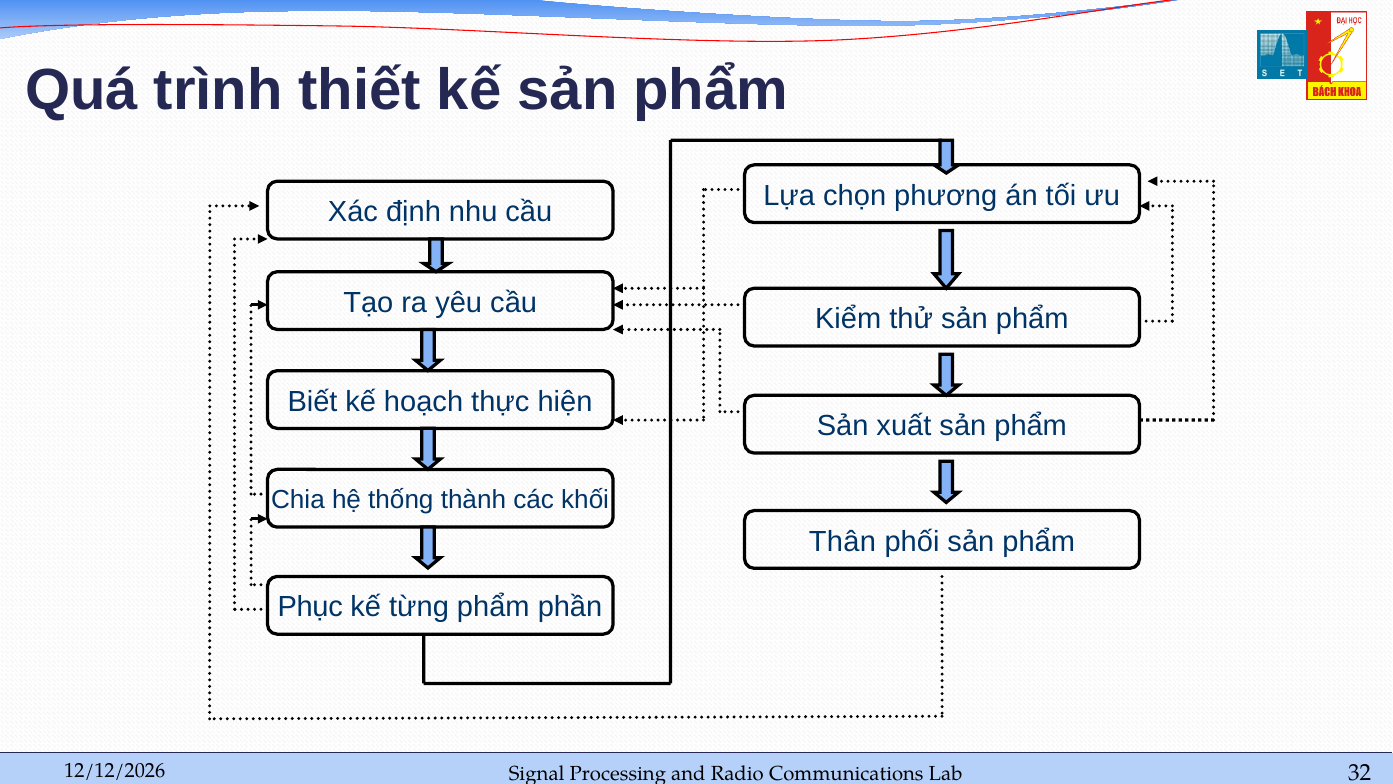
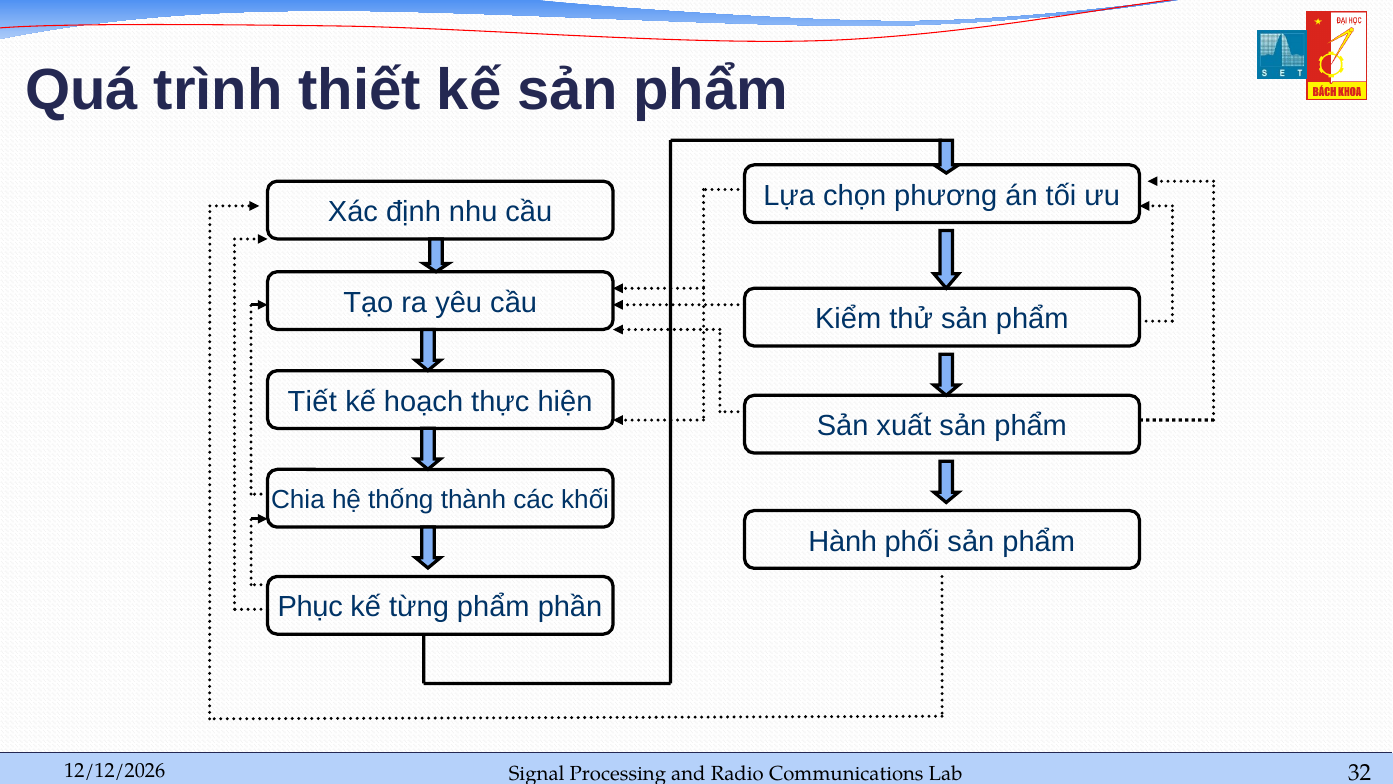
Biết: Biết -> Tiết
Thân: Thân -> Hành
